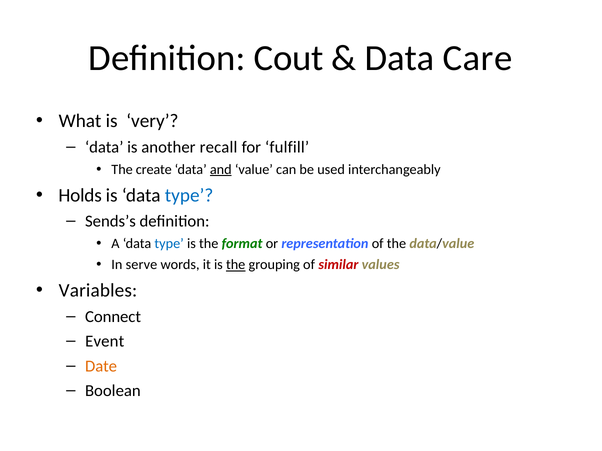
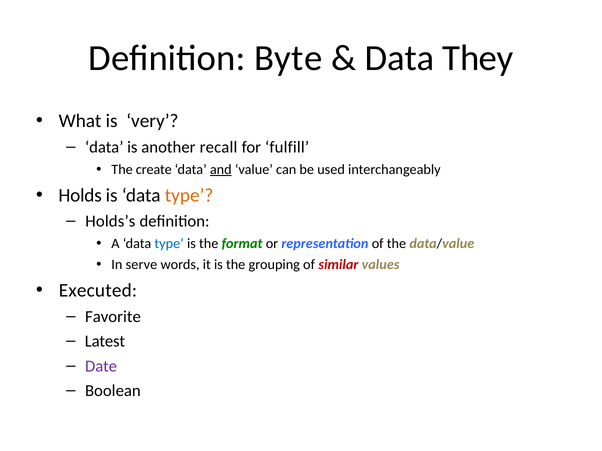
Cout: Cout -> Byte
Care: Care -> They
type at (189, 195) colour: blue -> orange
Sends’s: Sends’s -> Holds’s
the at (236, 265) underline: present -> none
Variables: Variables -> Executed
Connect: Connect -> Favorite
Event: Event -> Latest
Date colour: orange -> purple
